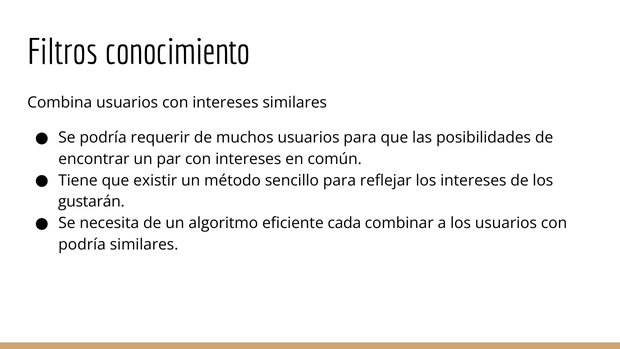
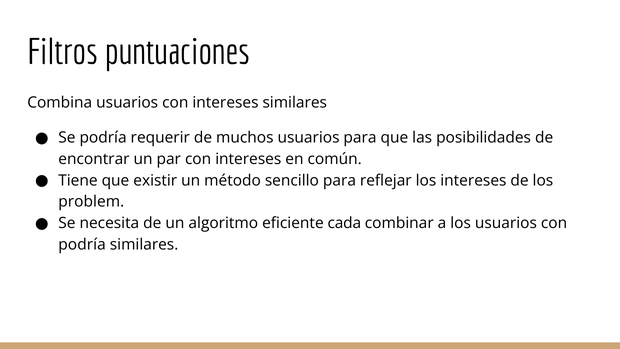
conocimiento: conocimiento -> puntuaciones
gustarán: gustarán -> problem
